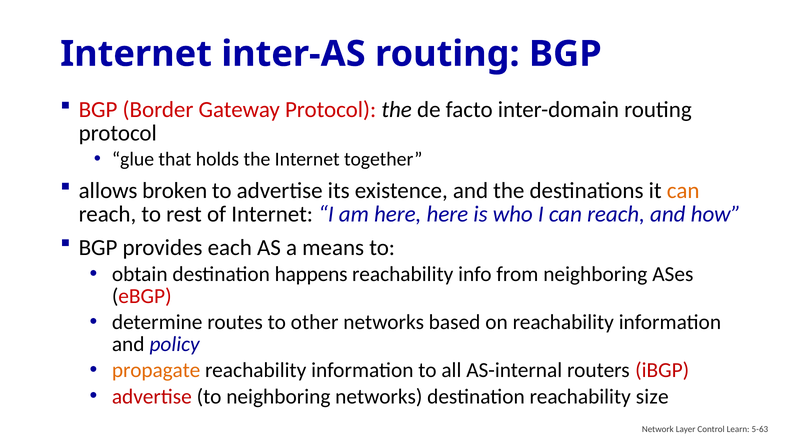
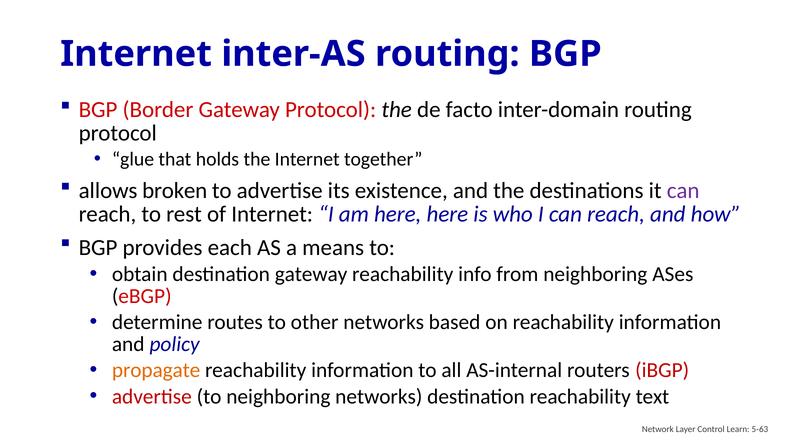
can at (683, 191) colour: orange -> purple
destination happens: happens -> gateway
size: size -> text
